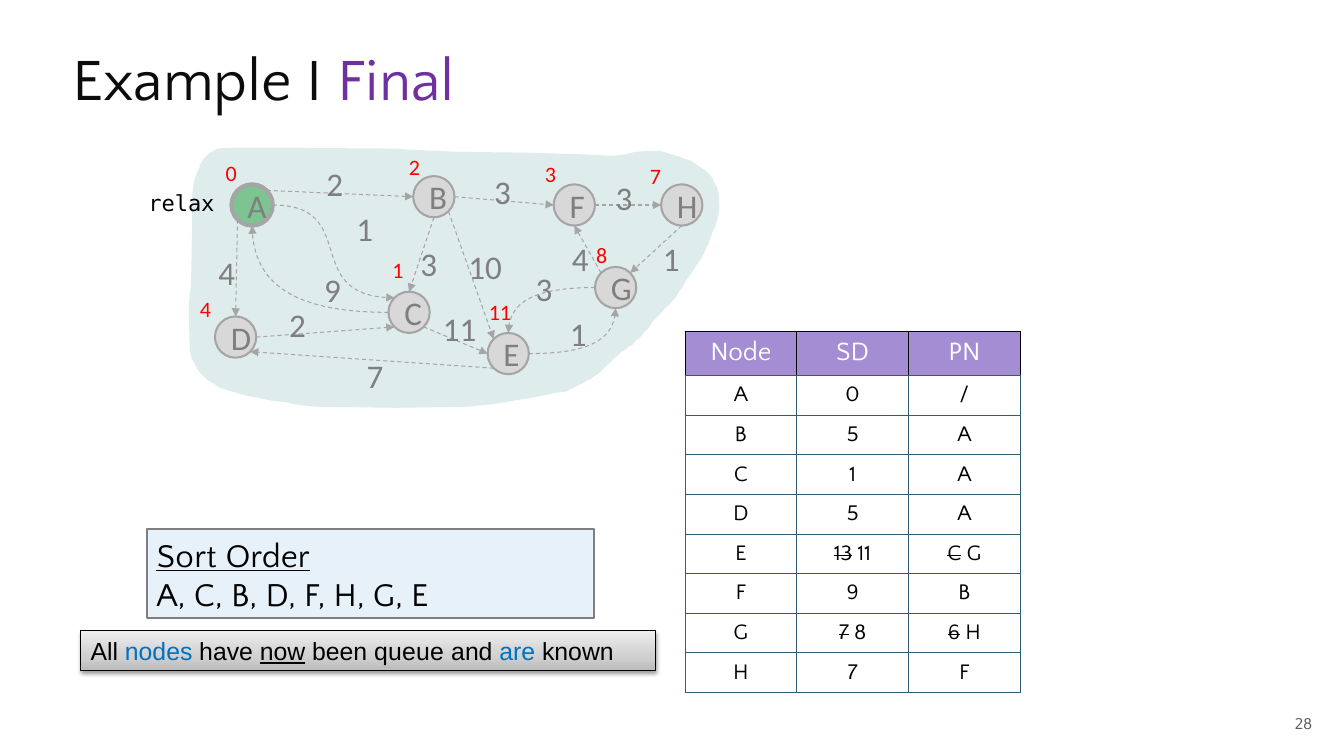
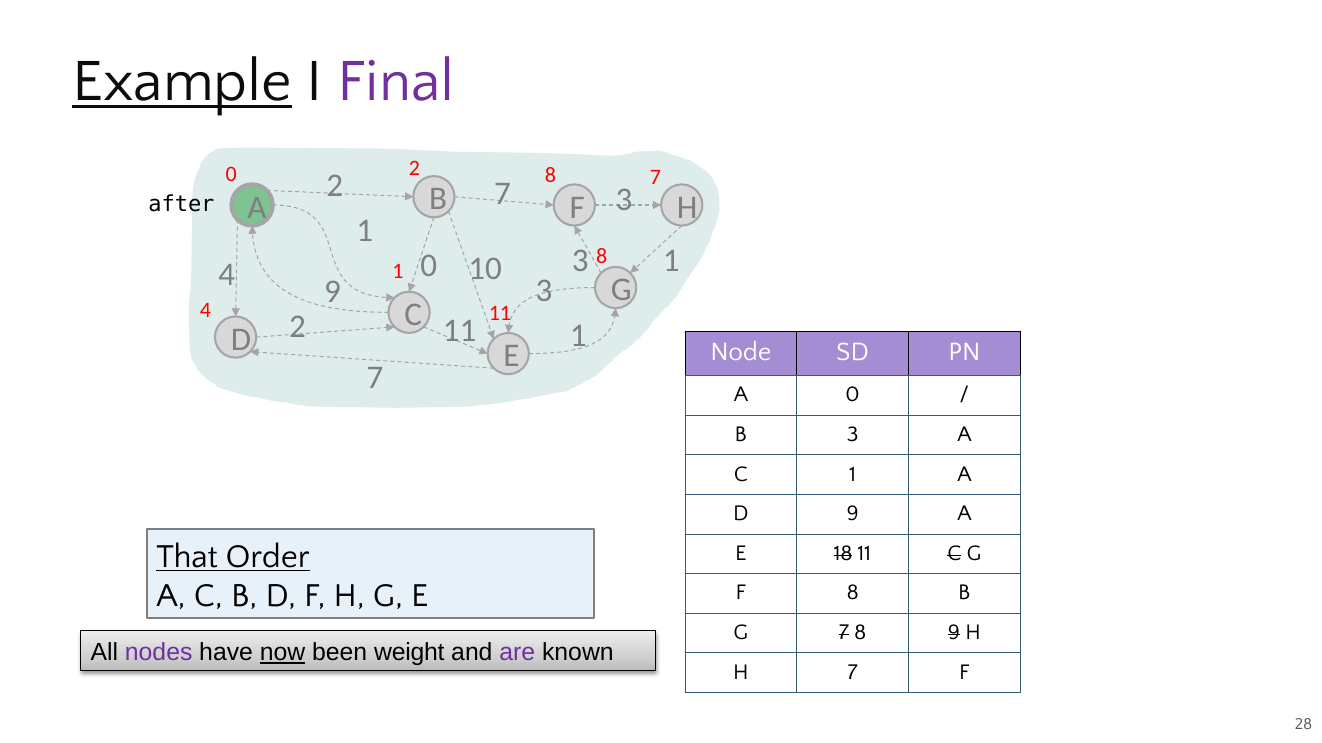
Example underline: none -> present
3 at (550, 176): 3 -> 8
3 at (502, 194): 3 -> 7
relax: relax -> after
10 4: 4 -> 3
3 at (429, 266): 3 -> 0
B 5: 5 -> 3
D 5: 5 -> 9
Sort: Sort -> That
13: 13 -> 18
F 9: 9 -> 8
8 6: 6 -> 9
nodes colour: blue -> purple
queue: queue -> weight
are colour: blue -> purple
